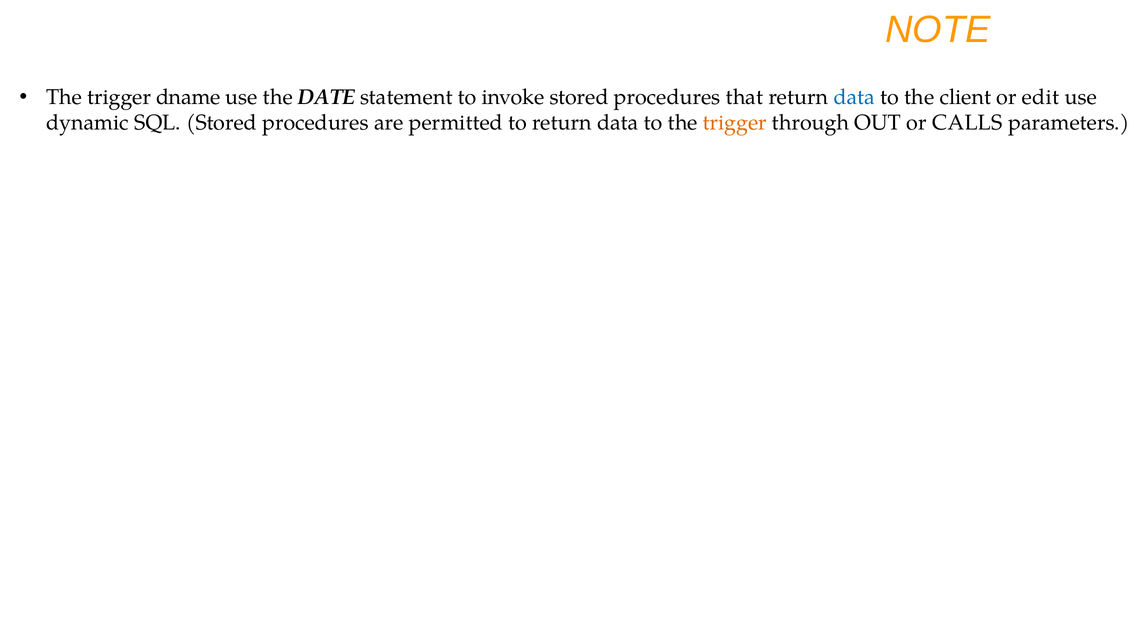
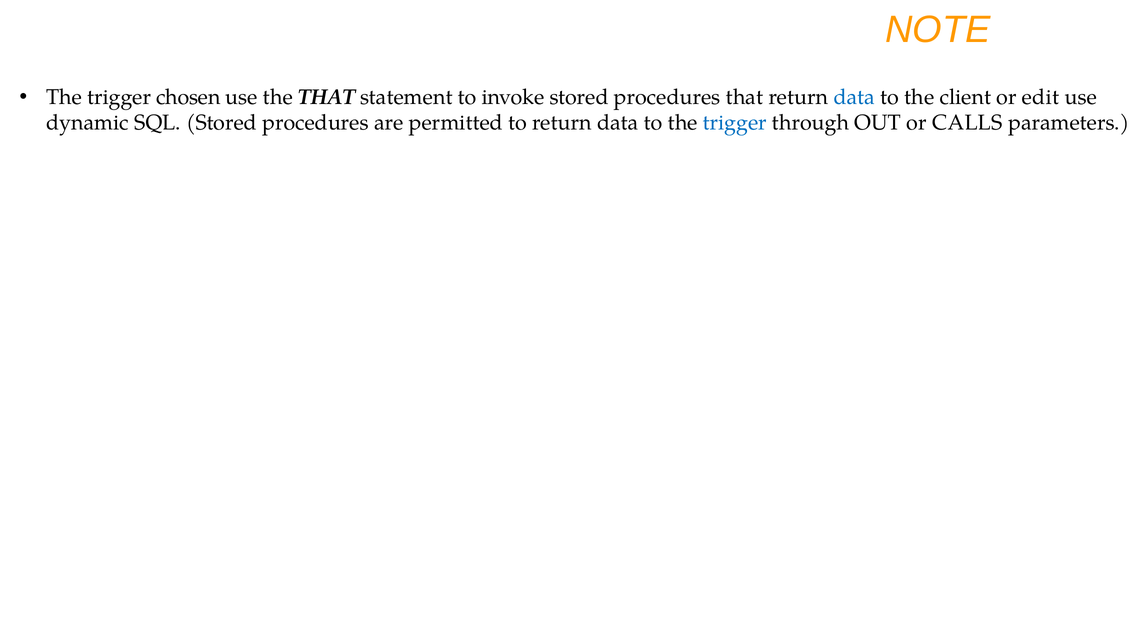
dname: dname -> chosen
the DATE: DATE -> THAT
trigger at (735, 123) colour: orange -> blue
